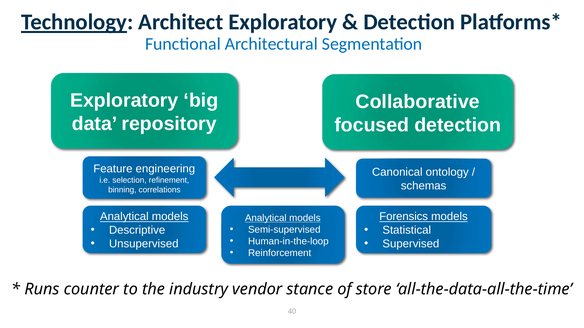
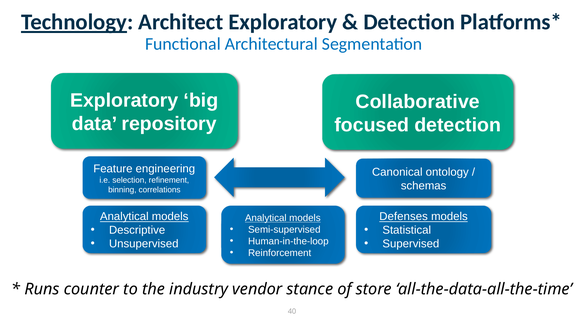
Forensics: Forensics -> Defenses
